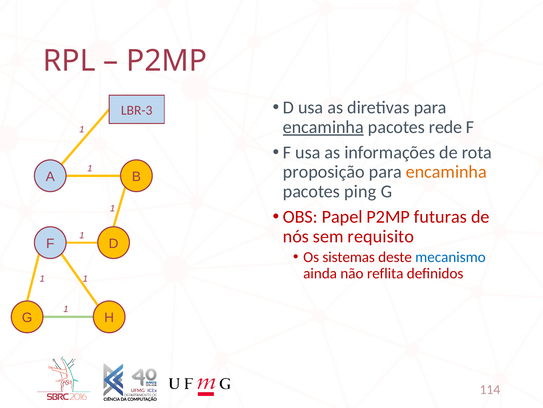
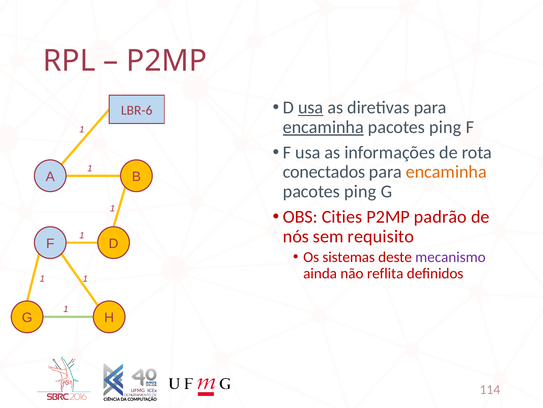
usa at (311, 107) underline: none -> present
LBR-3: LBR-3 -> LBR-6
rede at (446, 127): rede -> ping
proposição: proposição -> conectados
Papel: Papel -> Cities
futuras: futuras -> padrão
mecanismo colour: blue -> purple
